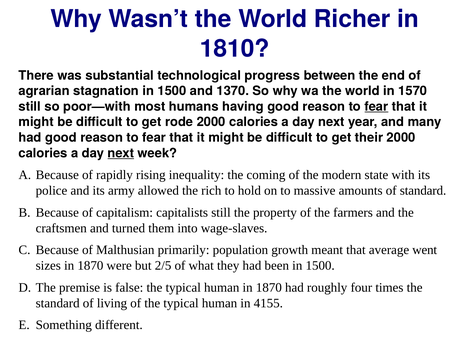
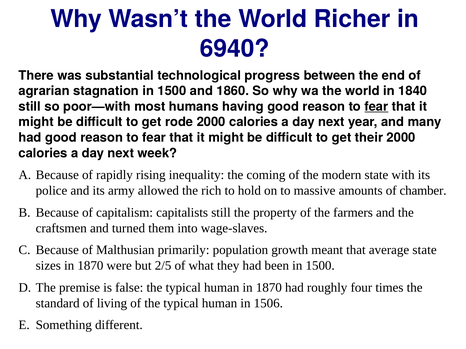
1810: 1810 -> 6940
1370: 1370 -> 1860
1570: 1570 -> 1840
next at (121, 153) underline: present -> none
of standard: standard -> chamber
average went: went -> state
4155: 4155 -> 1506
